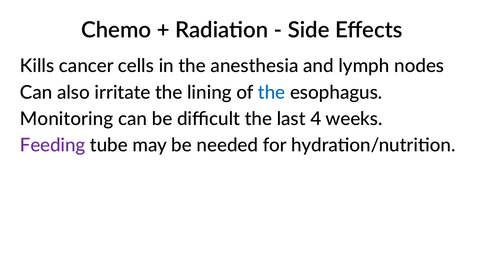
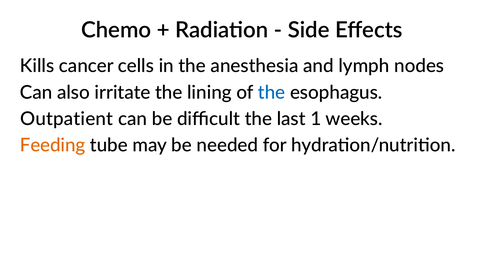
Monitoring: Monitoring -> Outpatient
4: 4 -> 1
Feeding colour: purple -> orange
